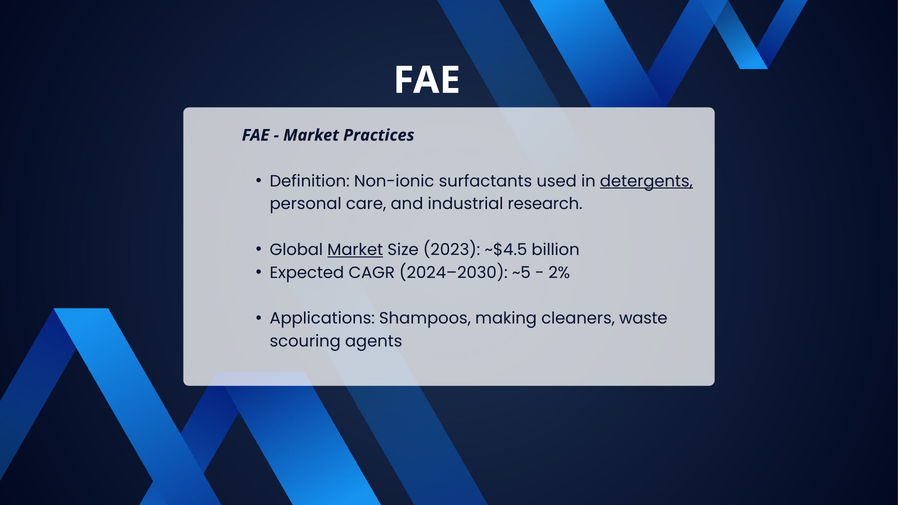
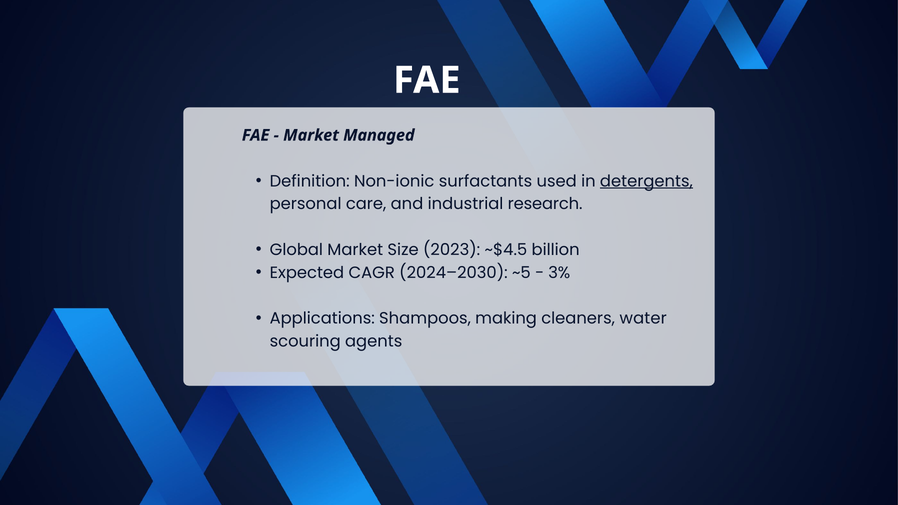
Practices: Practices -> Managed
Market at (355, 250) underline: present -> none
2%: 2% -> 3%
waste: waste -> water
